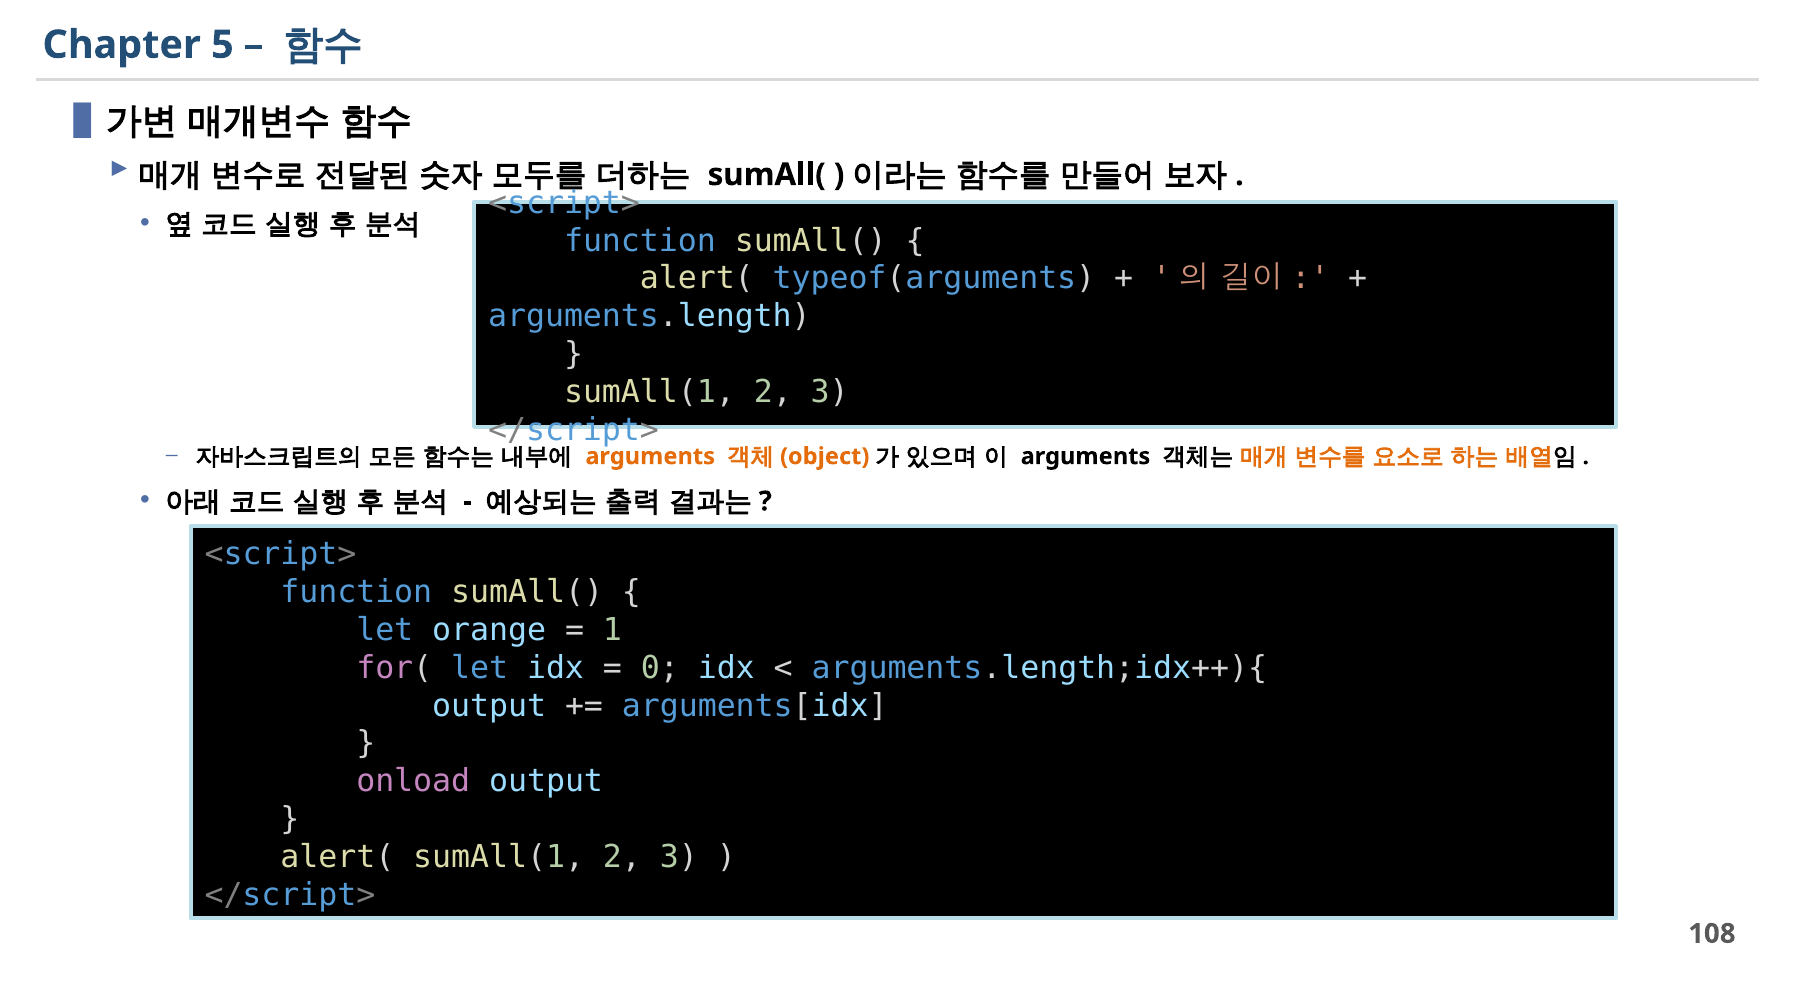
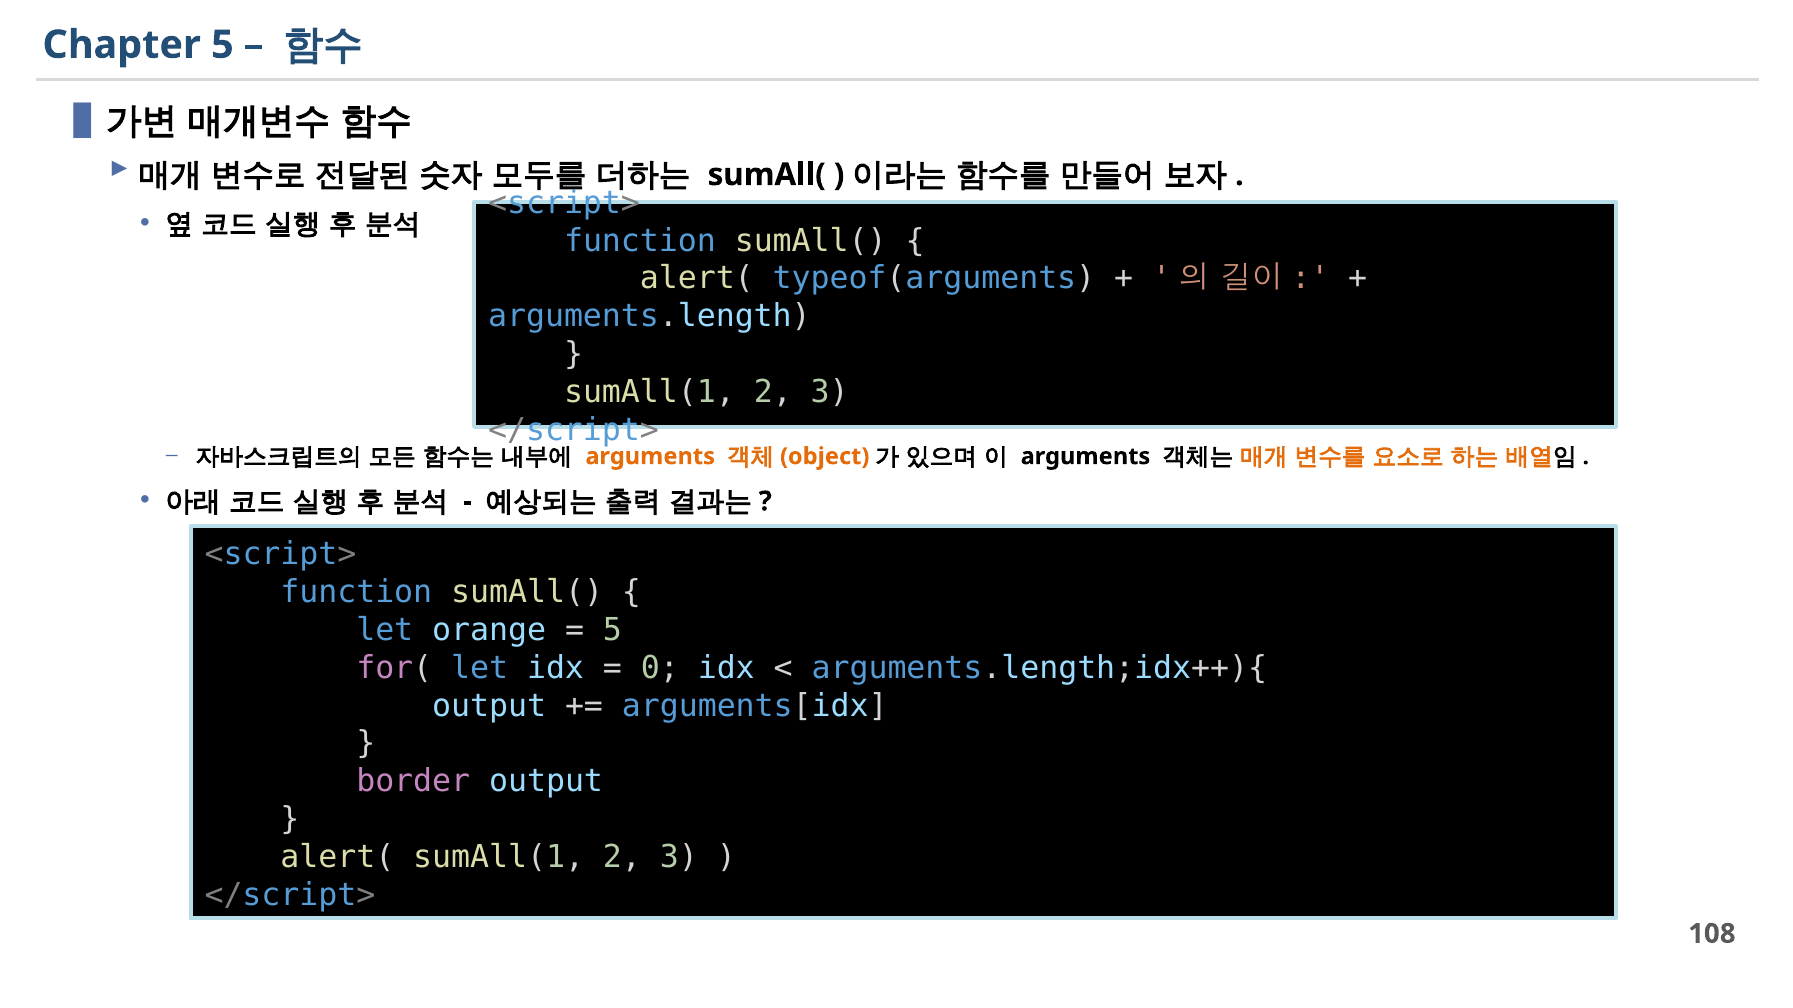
1 at (612, 630): 1 -> 5
onload: onload -> border
